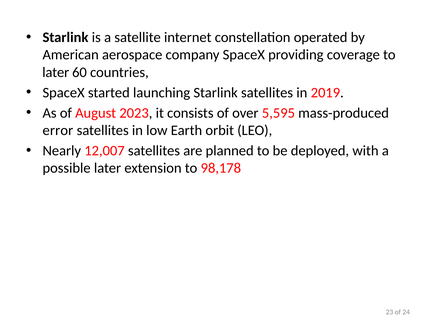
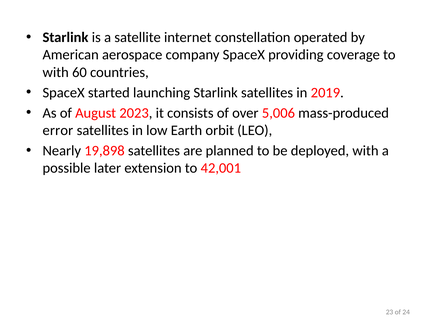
later at (56, 72): later -> with
5,595: 5,595 -> 5,006
12,007: 12,007 -> 19,898
98,178: 98,178 -> 42,001
